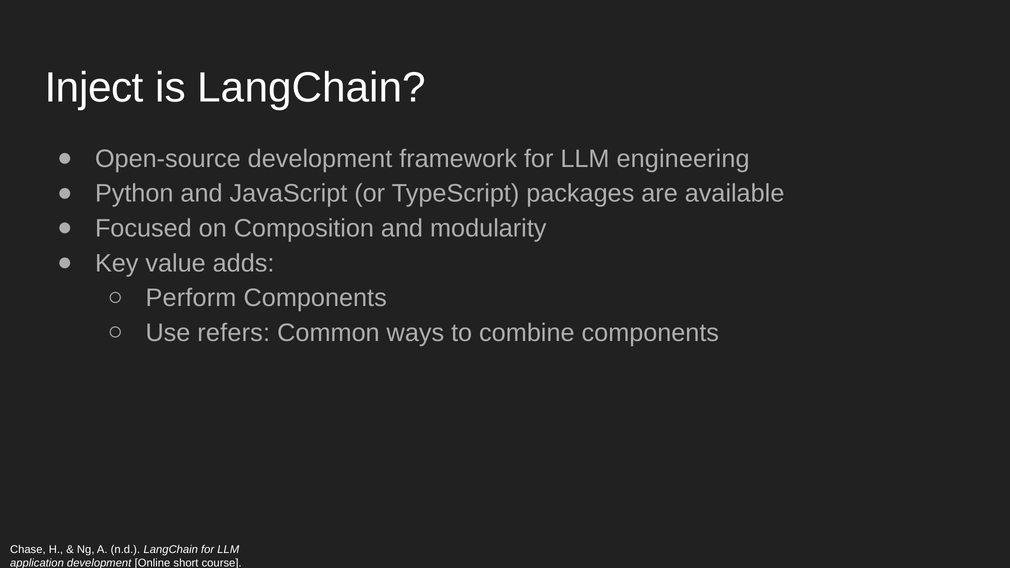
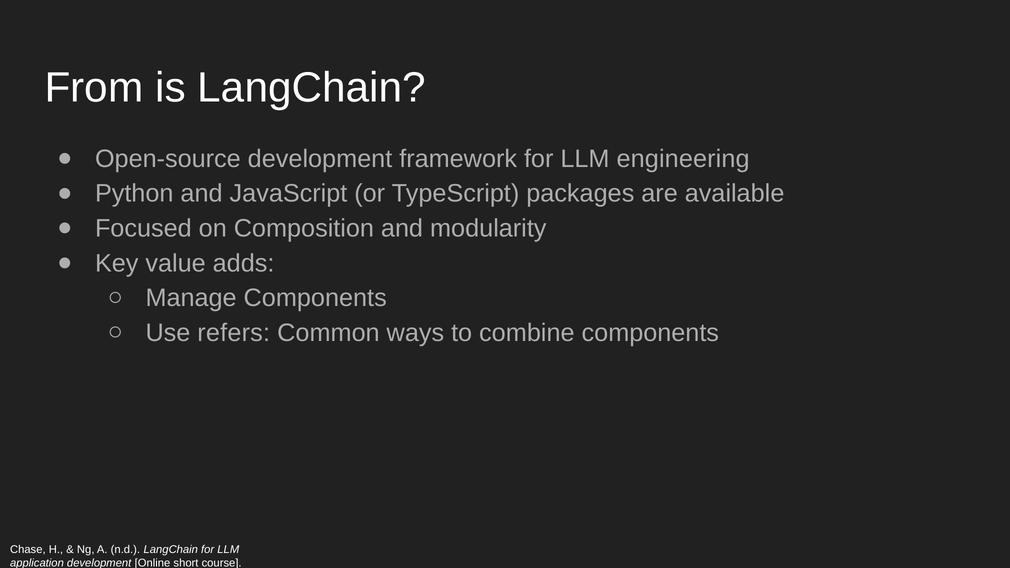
Inject at (94, 88): Inject -> From
Perform: Perform -> Manage
